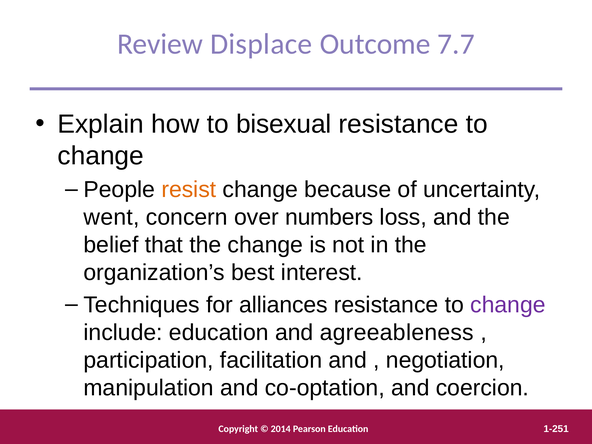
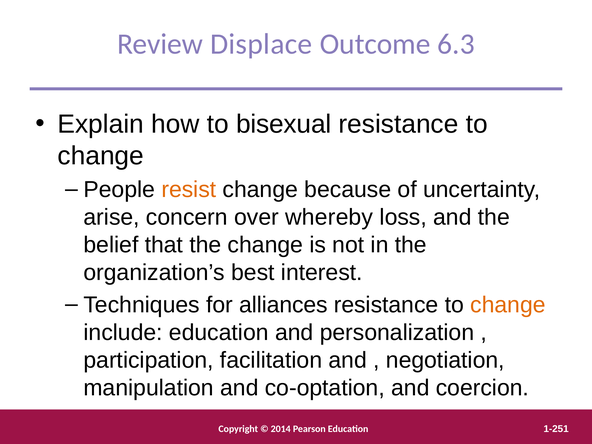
7.7: 7.7 -> 6.3
went: went -> arise
numbers: numbers -> whereby
change at (508, 305) colour: purple -> orange
agreeableness: agreeableness -> personalization
